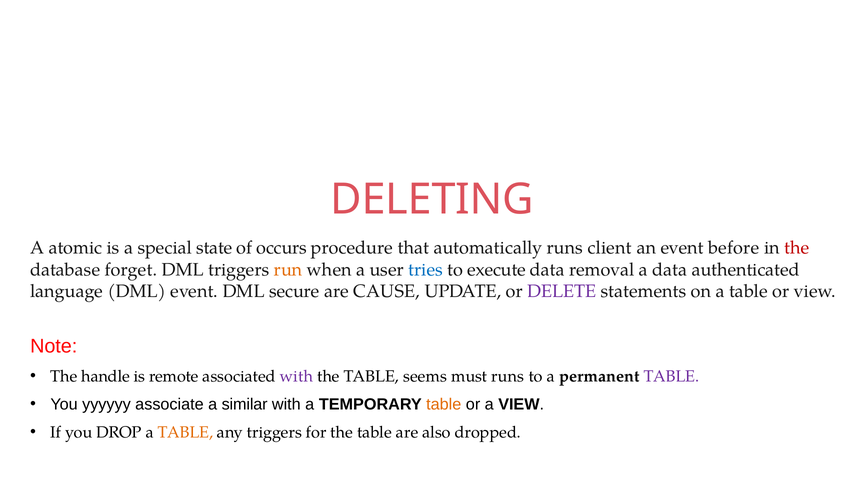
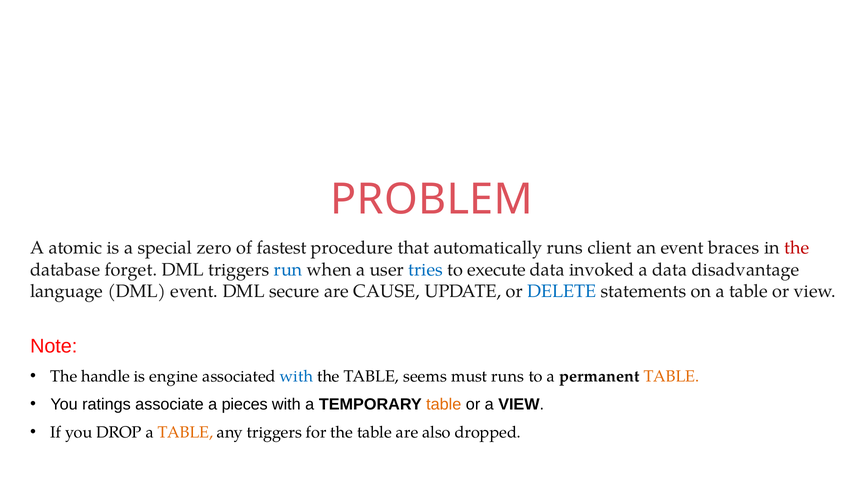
DELETING: DELETING -> PROBLEM
state: state -> zero
occurs: occurs -> fastest
before: before -> braces
run colour: orange -> blue
removal: removal -> invoked
authenticated: authenticated -> disadvantage
DELETE colour: purple -> blue
remote: remote -> engine
with at (296, 376) colour: purple -> blue
TABLE at (671, 376) colour: purple -> orange
yyyyyy: yyyyyy -> ratings
similar: similar -> pieces
